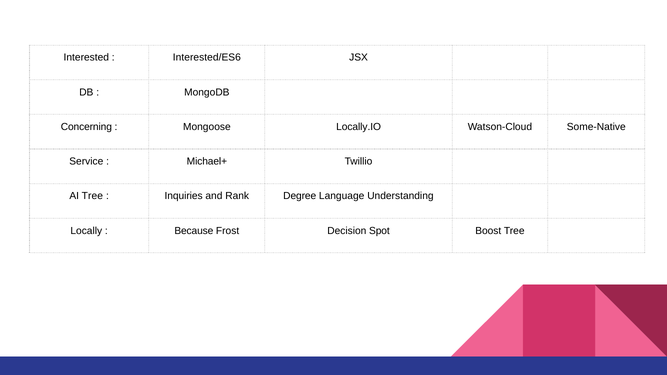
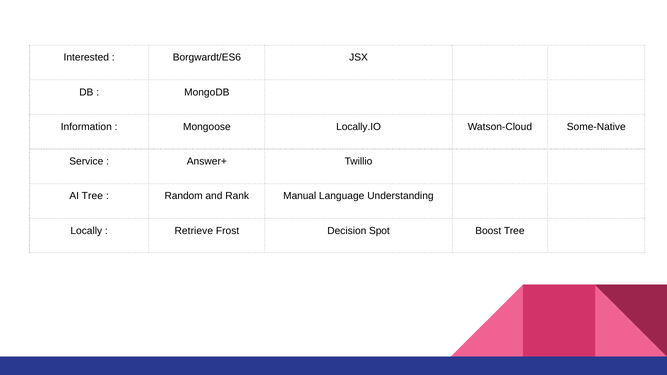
Interested/ES6: Interested/ES6 -> Borgwardt/ES6
Concerning: Concerning -> Information
Michael+: Michael+ -> Answer+
Inquiries: Inquiries -> Random
Degree: Degree -> Manual
Because: Because -> Retrieve
